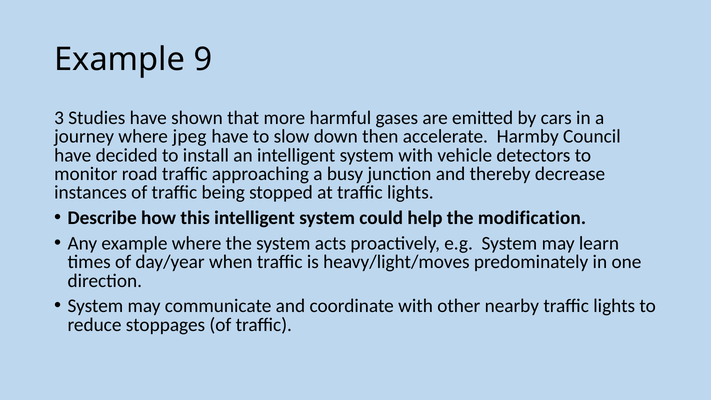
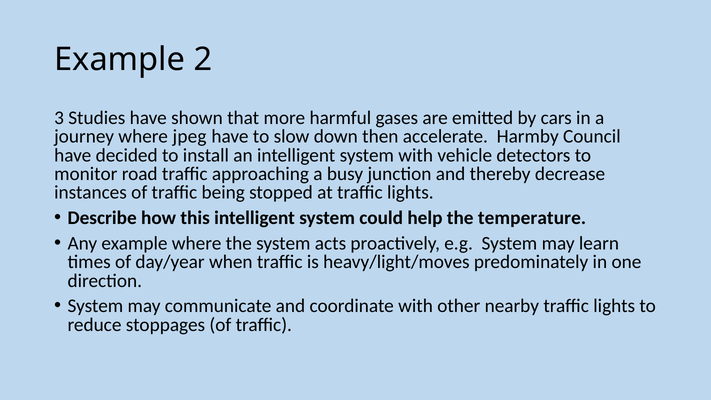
9: 9 -> 2
modification: modification -> temperature
